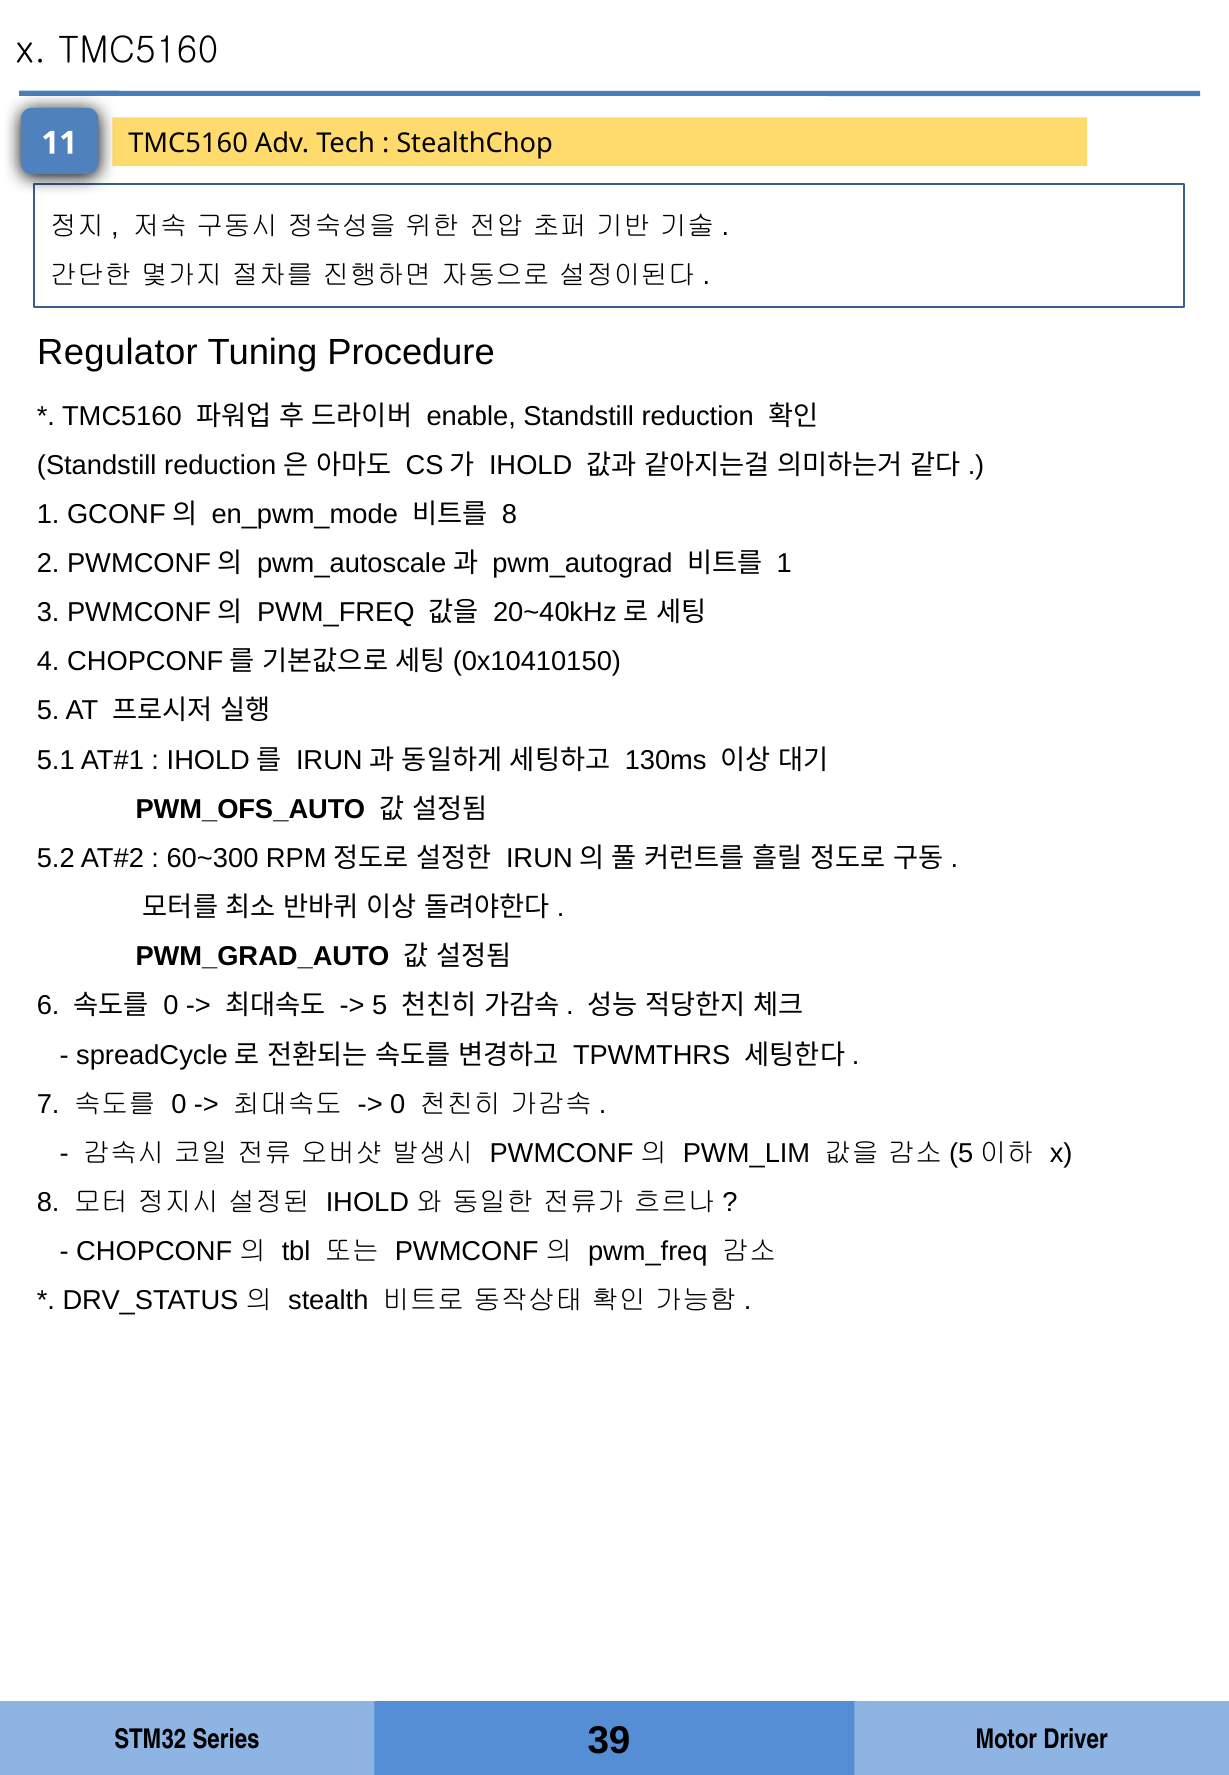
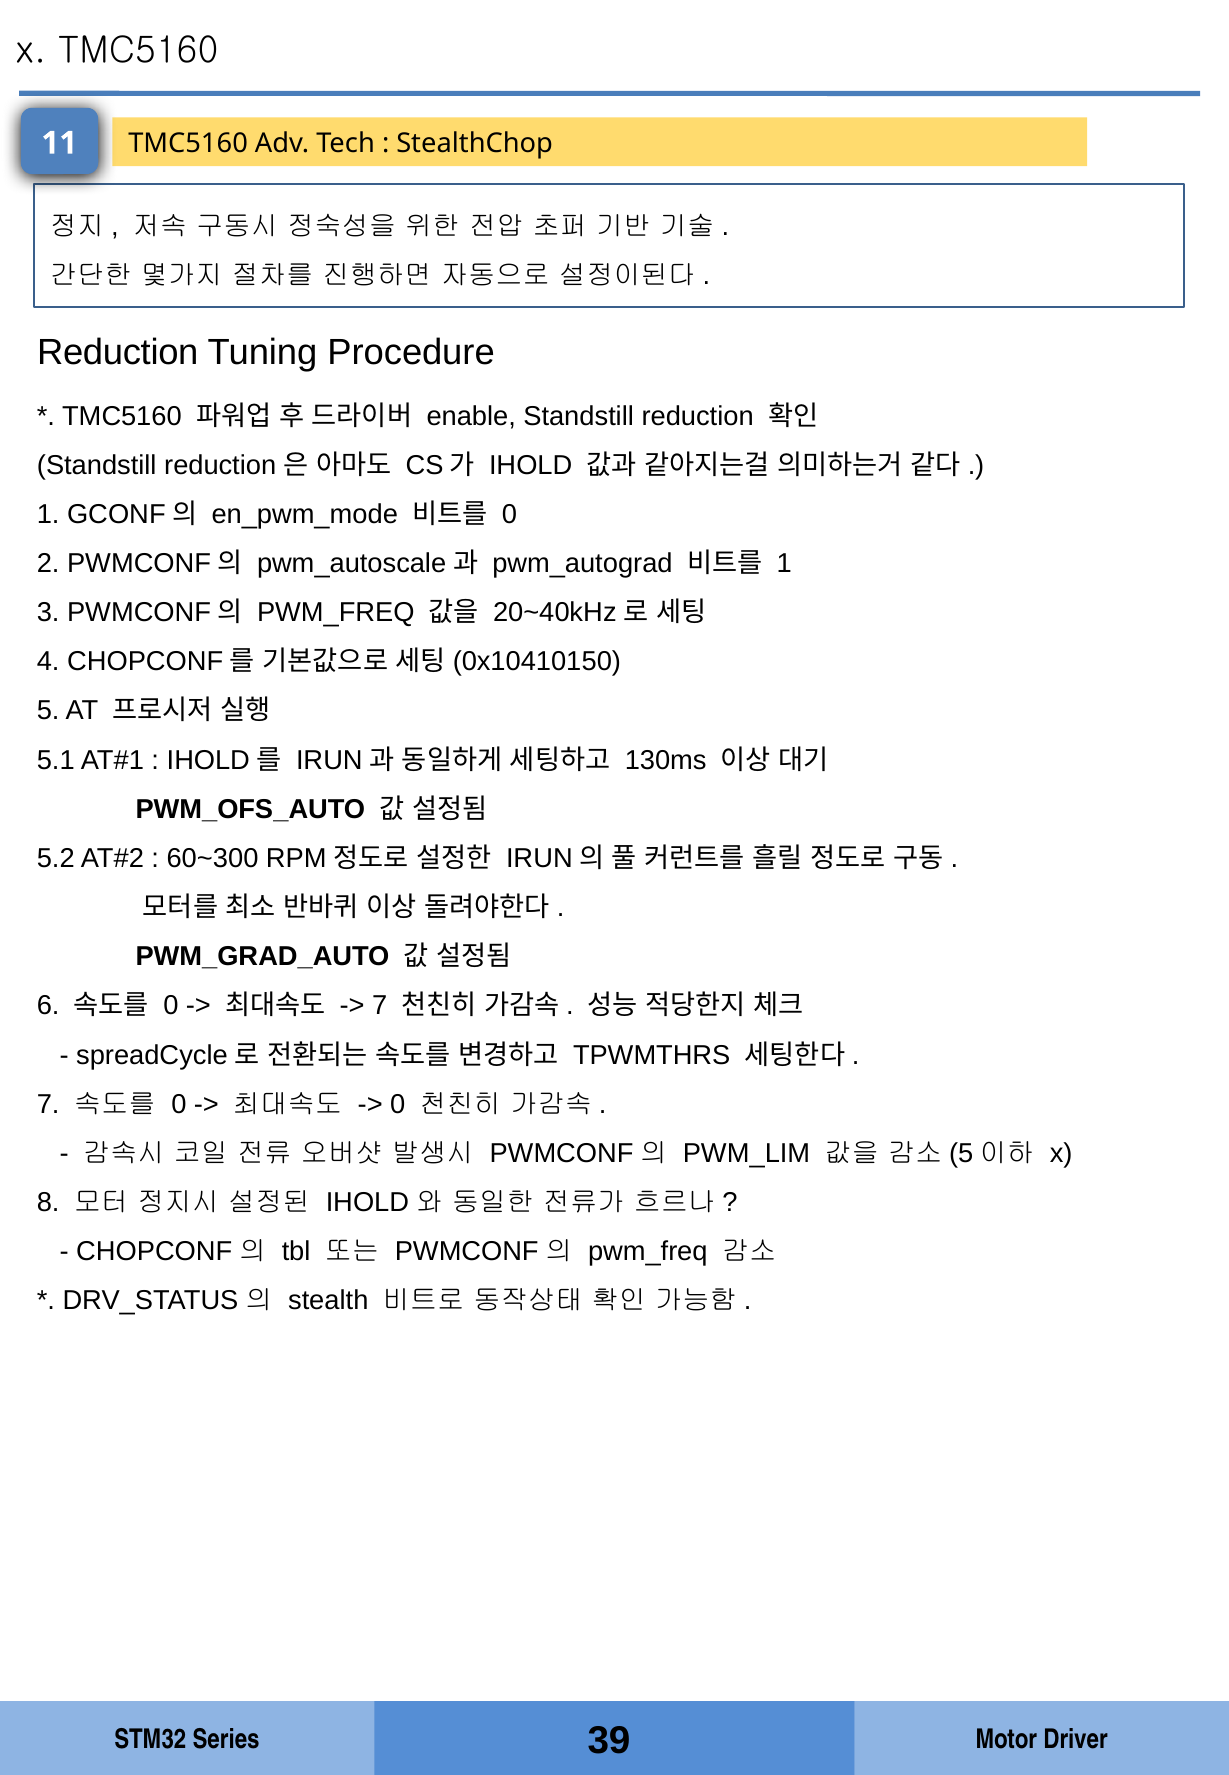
Regulator at (117, 352): Regulator -> Reduction
8 at (510, 514): 8 -> 0
5 at (380, 1006): 5 -> 7
